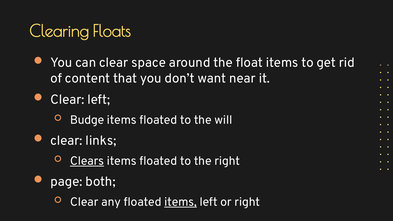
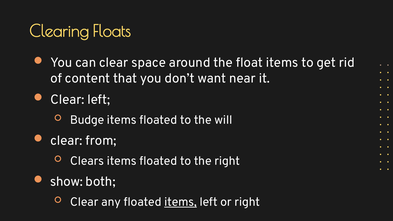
links: links -> from
Clears underline: present -> none
page: page -> show
